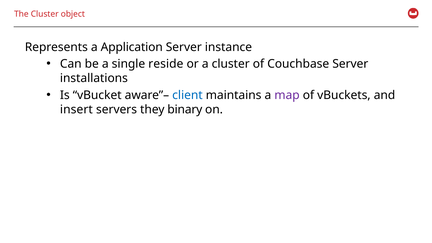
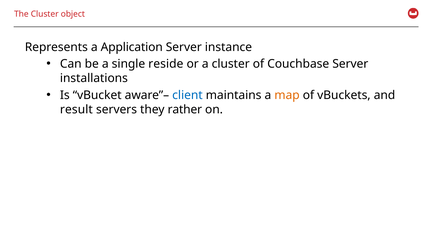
map colour: purple -> orange
insert: insert -> result
binary: binary -> rather
